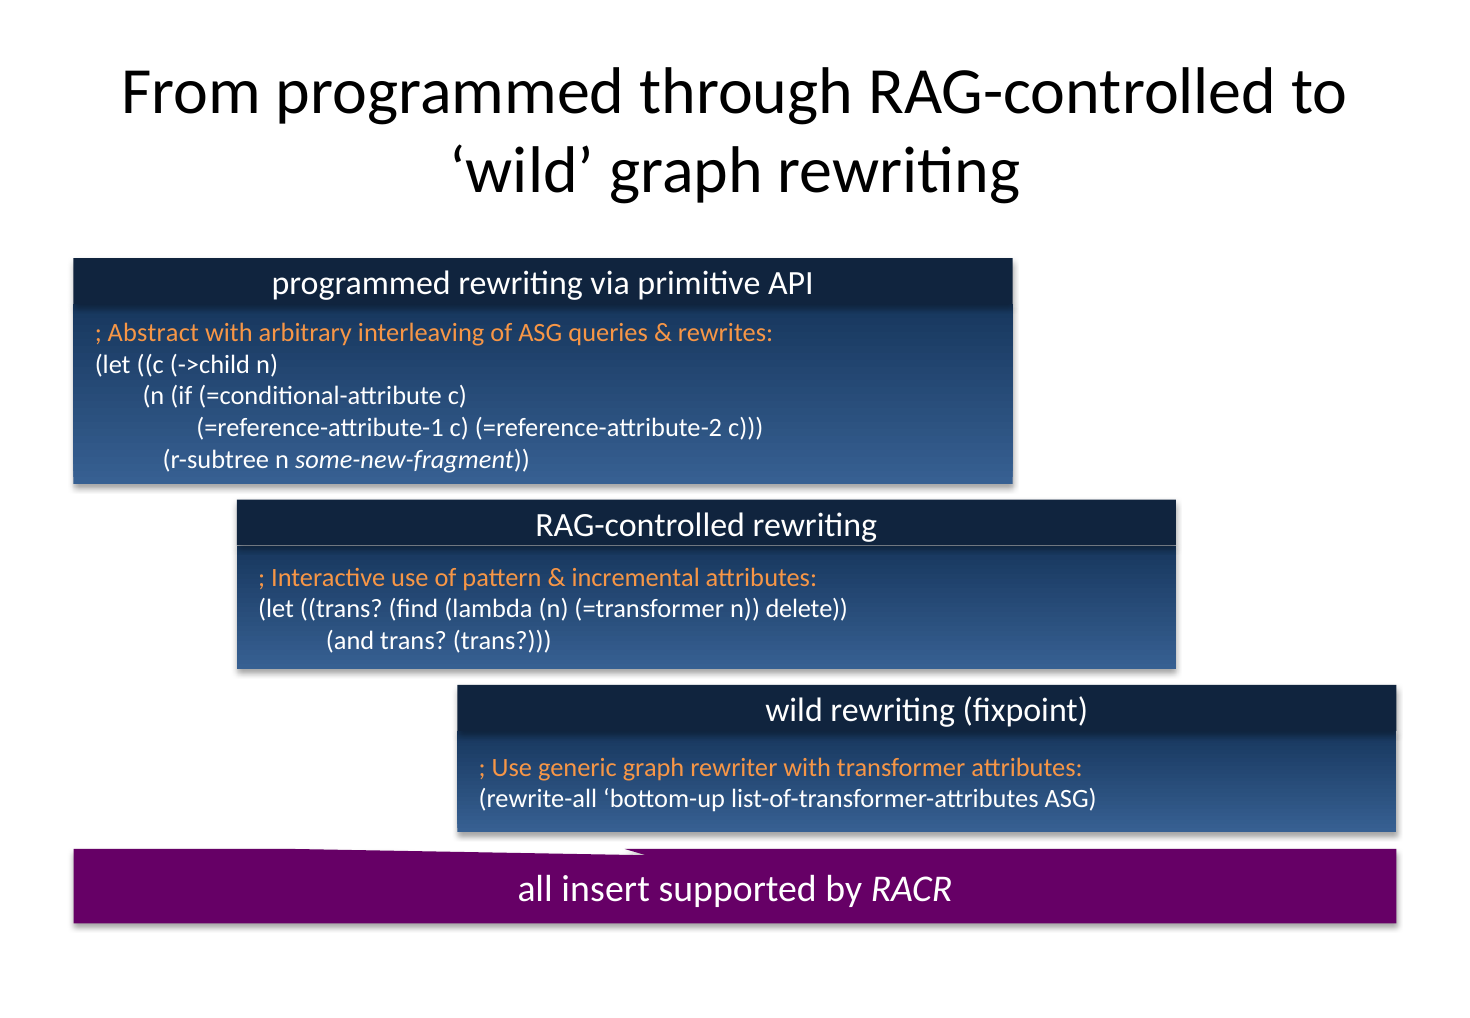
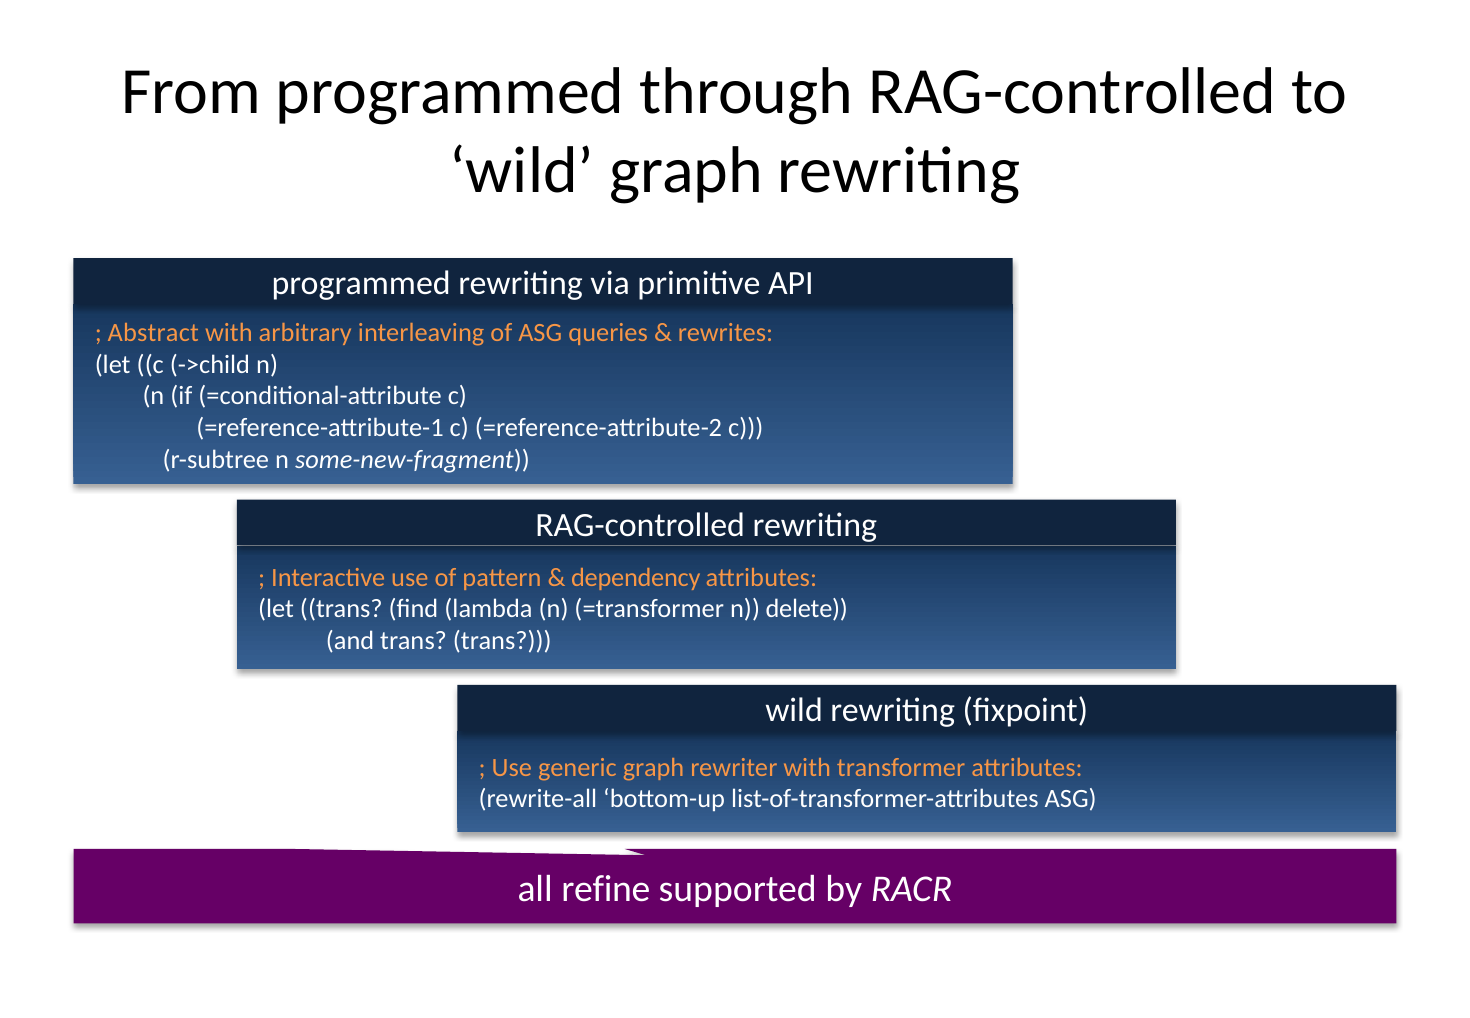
incremental: incremental -> dependency
insert: insert -> refine
